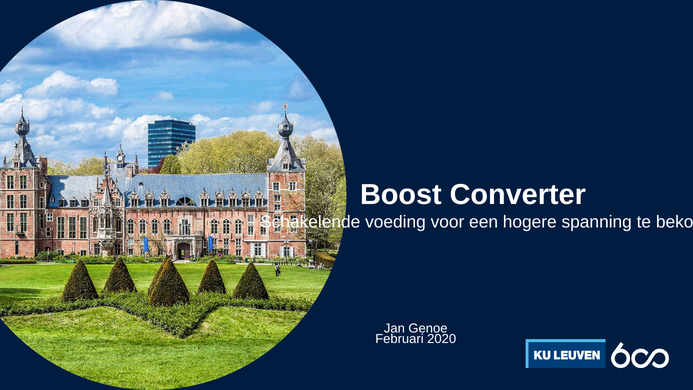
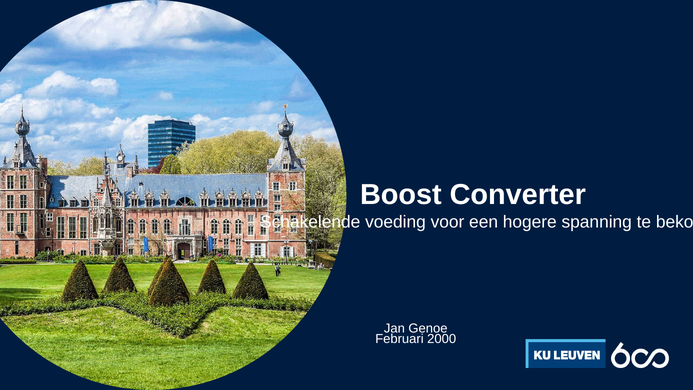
2020: 2020 -> 2000
